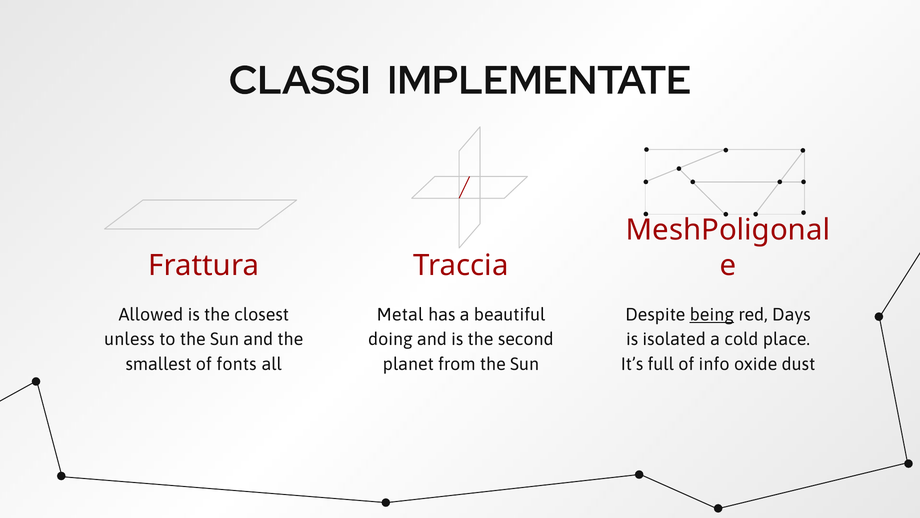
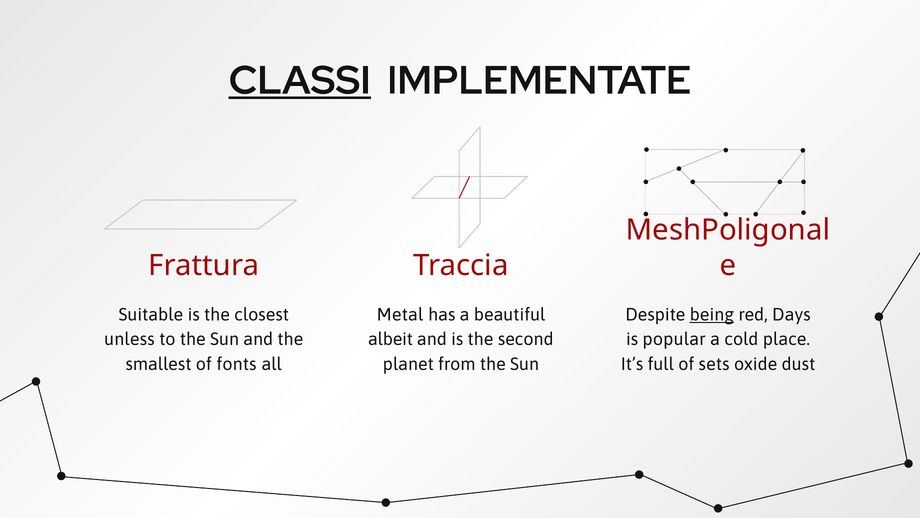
CLASSI underline: none -> present
Allowed: Allowed -> Suitable
doing: doing -> albeit
isolated: isolated -> popular
info: info -> sets
